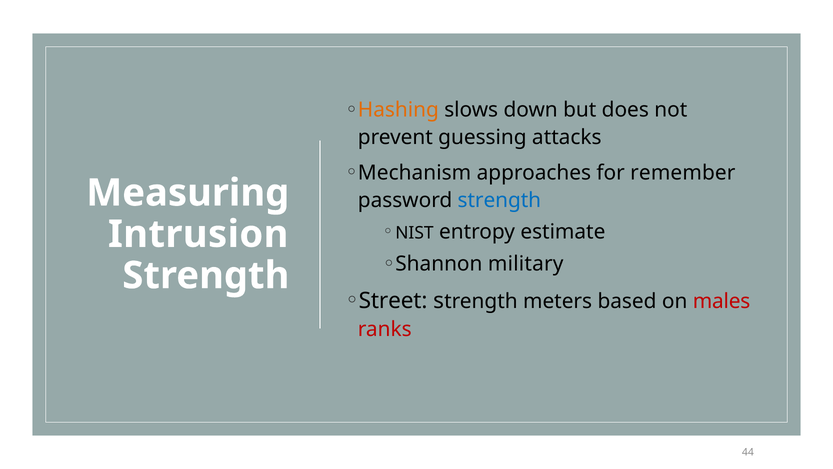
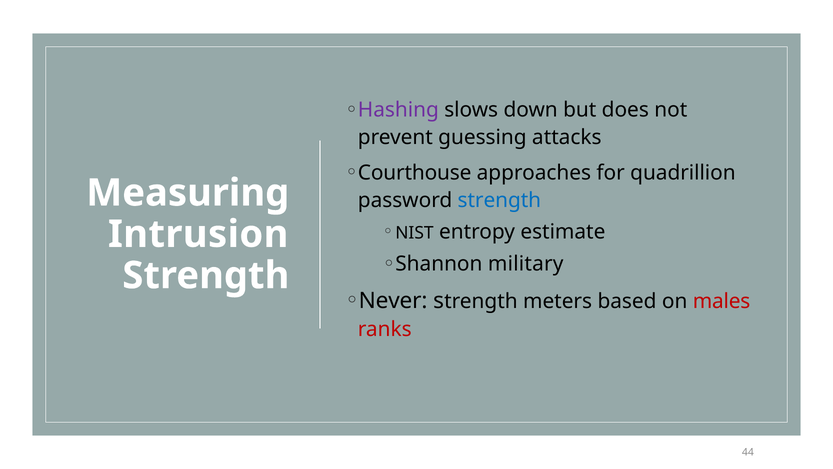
Hashing colour: orange -> purple
Mechanism: Mechanism -> Courthouse
remember: remember -> quadrillion
Street: Street -> Never
